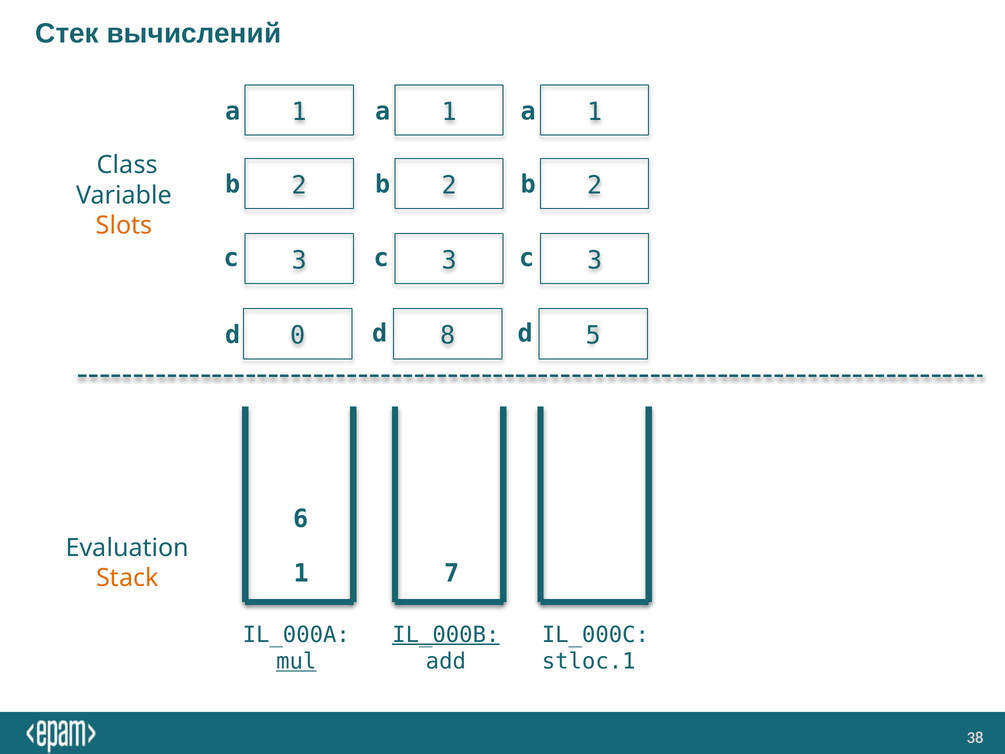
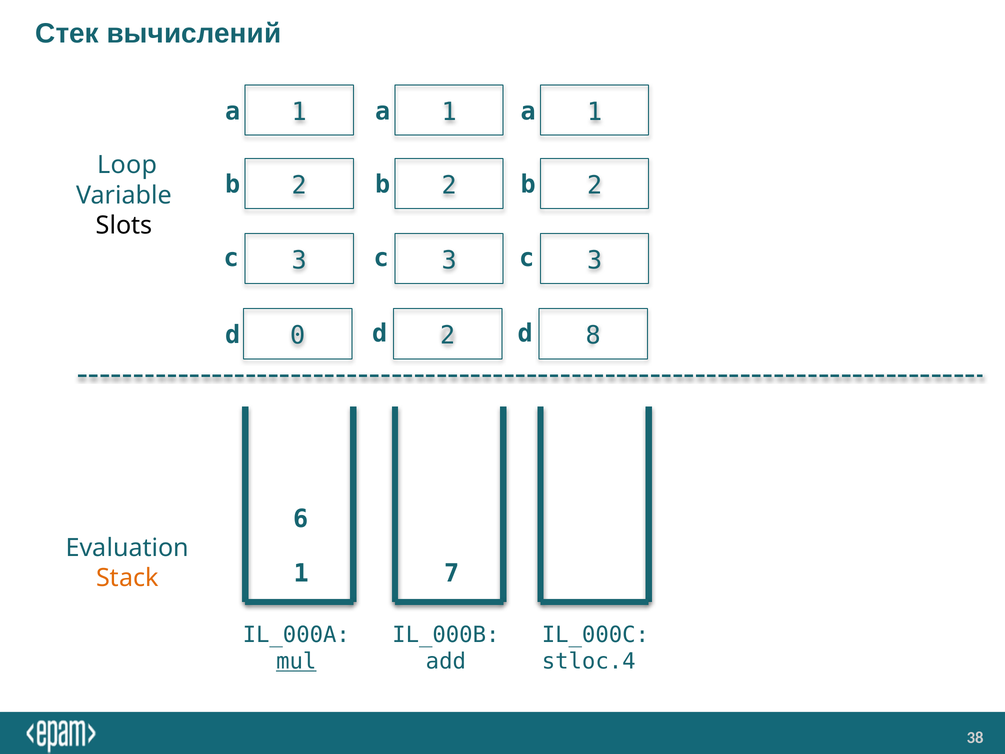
Class: Class -> Loop
Slots colour: orange -> black
5: 5 -> 8
0 8: 8 -> 2
IL_000B underline: present -> none
stloc.1: stloc.1 -> stloc.4
